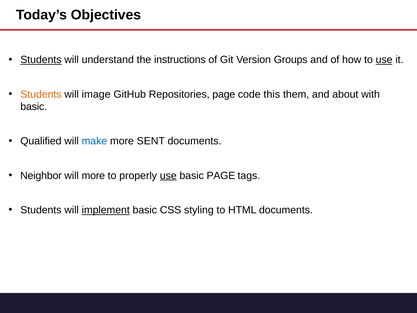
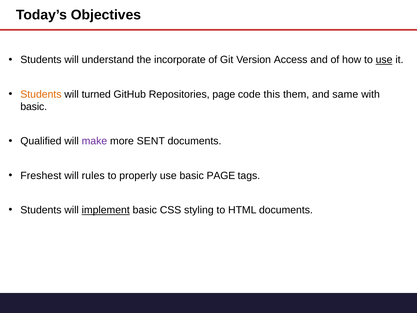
Students at (41, 60) underline: present -> none
instructions: instructions -> incorporate
Groups: Groups -> Access
image: image -> turned
about: about -> same
make colour: blue -> purple
Neighbor: Neighbor -> Freshest
will more: more -> rules
use at (168, 175) underline: present -> none
